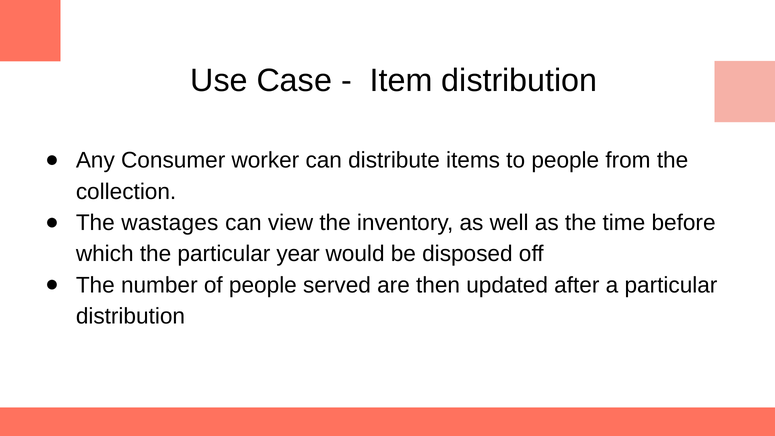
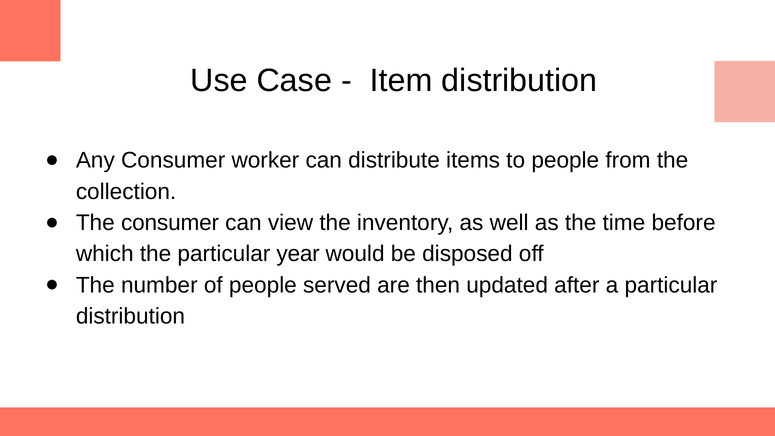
The wastages: wastages -> consumer
